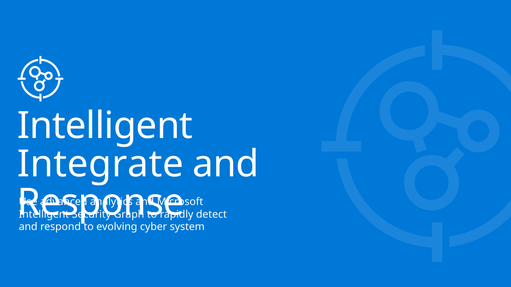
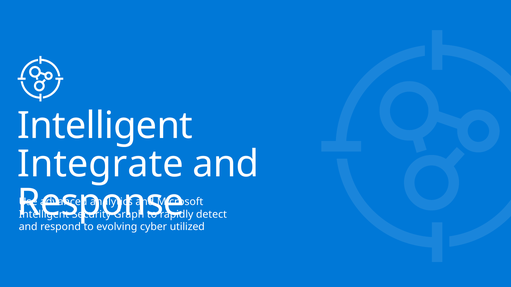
system: system -> utilized
